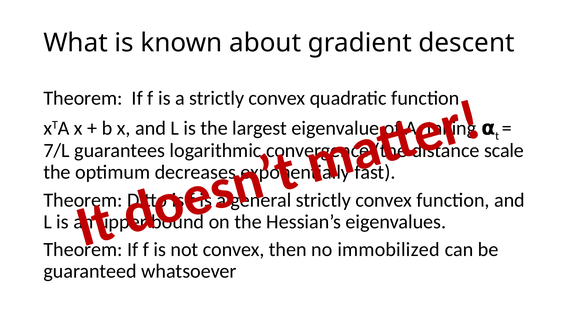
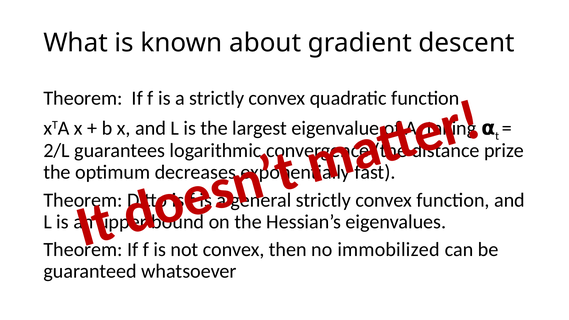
7/L: 7/L -> 2/L
scale: scale -> prize
